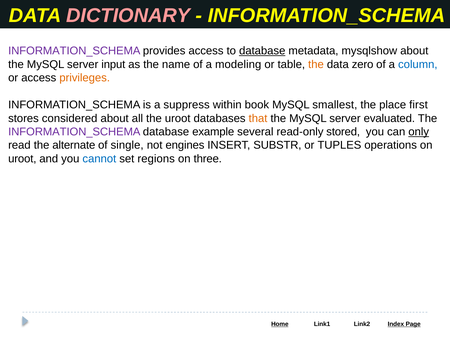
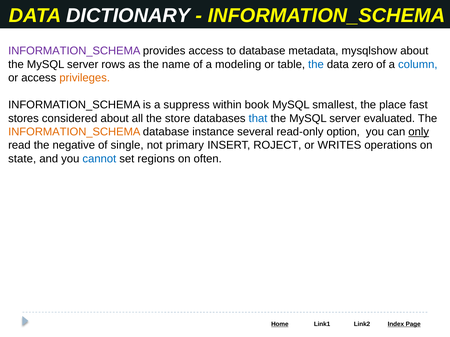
DICTIONARY colour: pink -> white
database at (262, 51) underline: present -> none
input: input -> rows
the at (316, 64) colour: orange -> blue
first: first -> fast
the uroot: uroot -> store
that colour: orange -> blue
INFORMATION_SCHEMA at (74, 132) colour: purple -> orange
example: example -> instance
stored: stored -> option
alternate: alternate -> negative
engines: engines -> primary
SUBSTR: SUBSTR -> ROJECT
TUPLES: TUPLES -> WRITES
uroot at (22, 159): uroot -> state
three: three -> often
